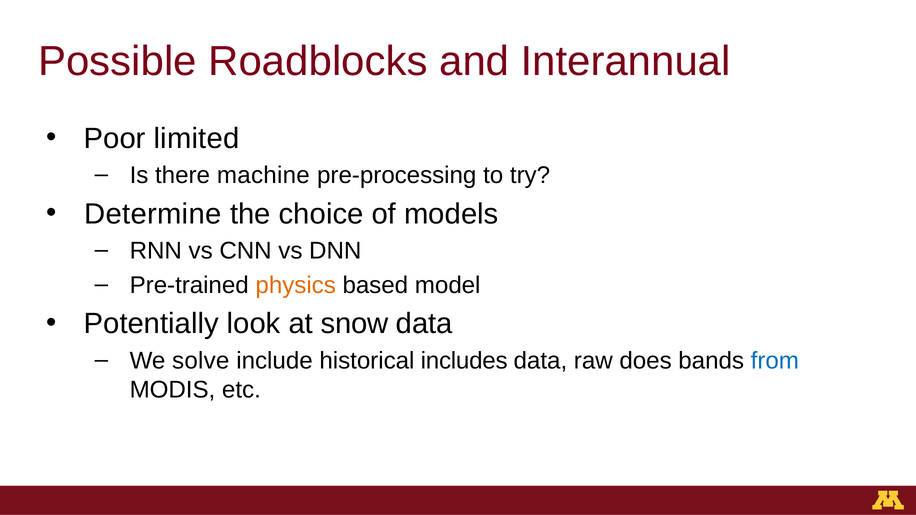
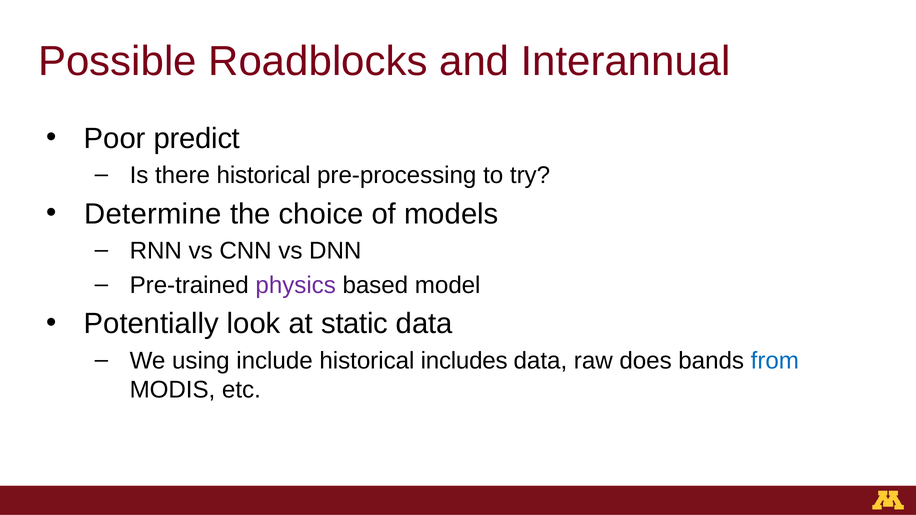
limited: limited -> predict
there machine: machine -> historical
physics colour: orange -> purple
snow: snow -> static
solve: solve -> using
